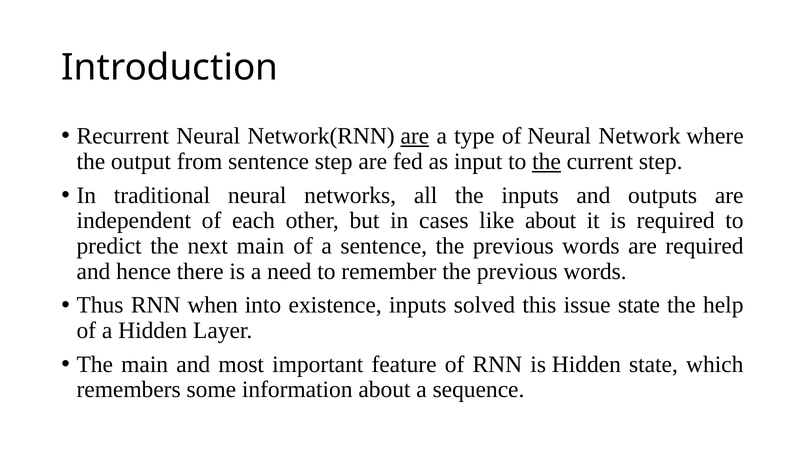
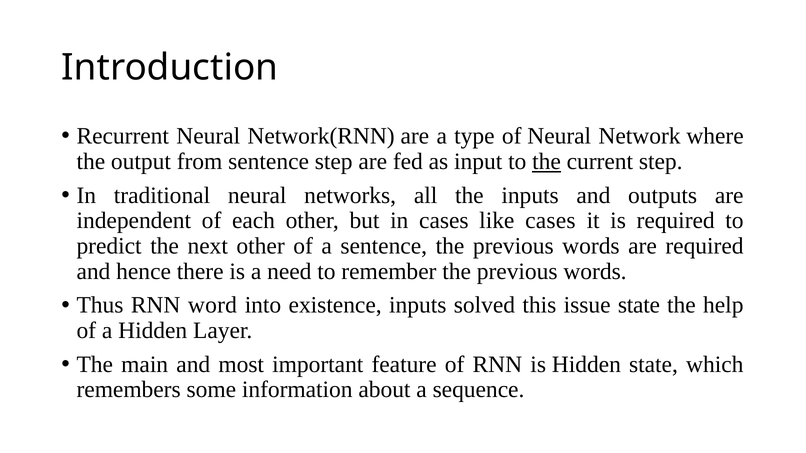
are at (415, 136) underline: present -> none
like about: about -> cases
next main: main -> other
when: when -> word
